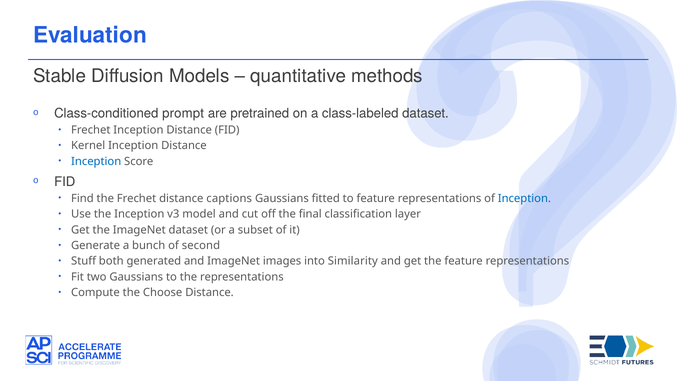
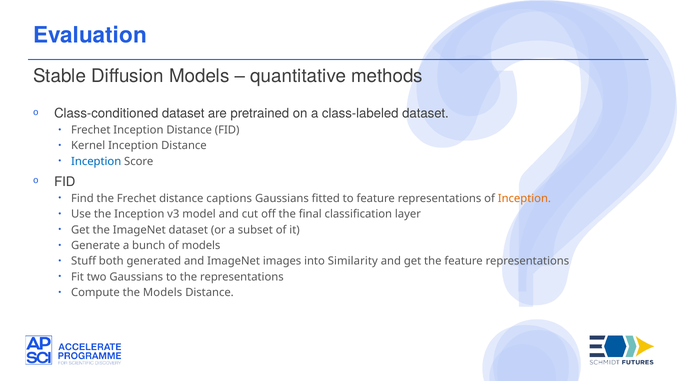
Class-conditioned prompt: prompt -> dataset
Inception at (524, 198) colour: blue -> orange
of second: second -> models
the Choose: Choose -> Models
